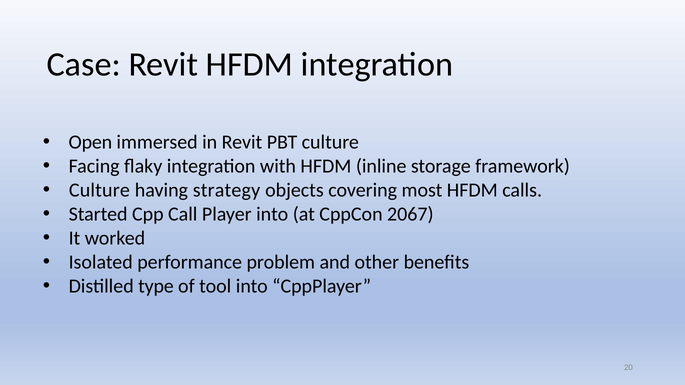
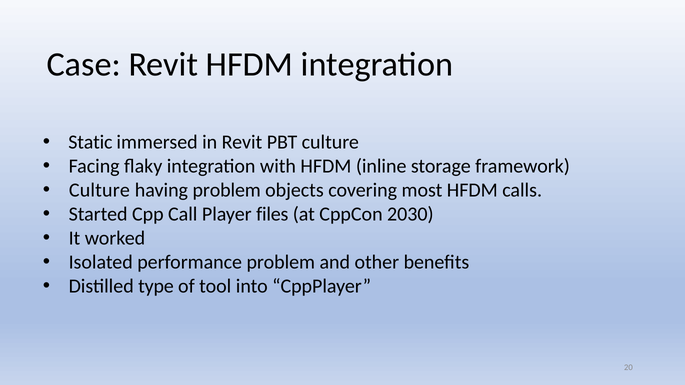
Open: Open -> Static
having strategy: strategy -> problem
Player into: into -> files
2067: 2067 -> 2030
